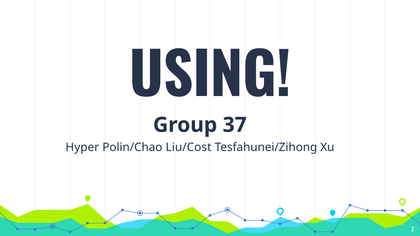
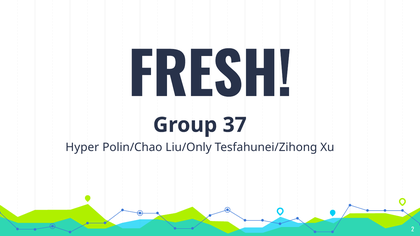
USING: USING -> FRESH
Liu/Cost: Liu/Cost -> Liu/Only
